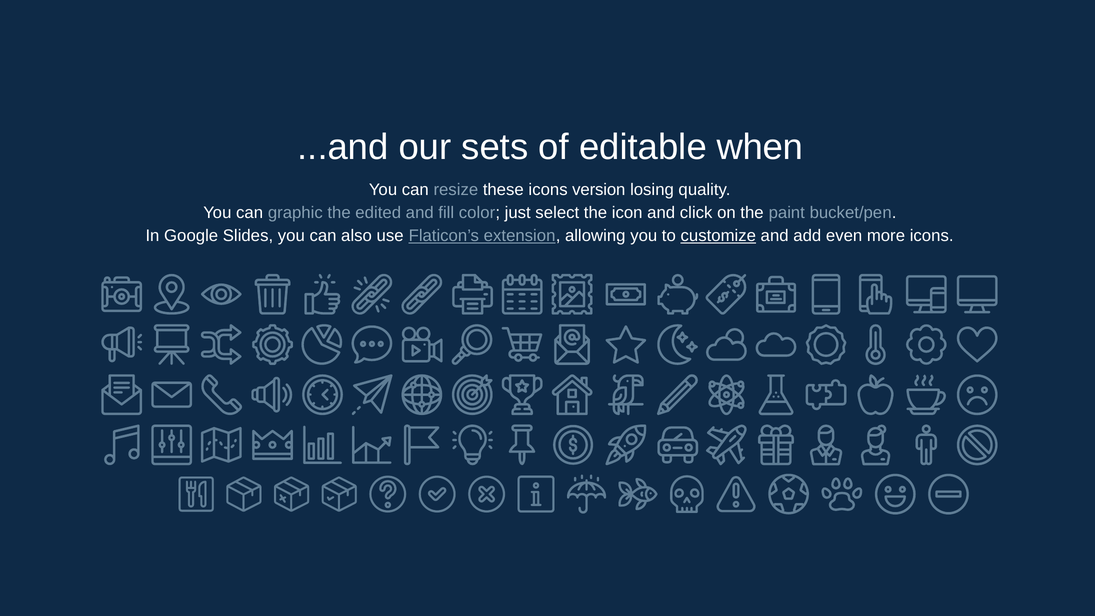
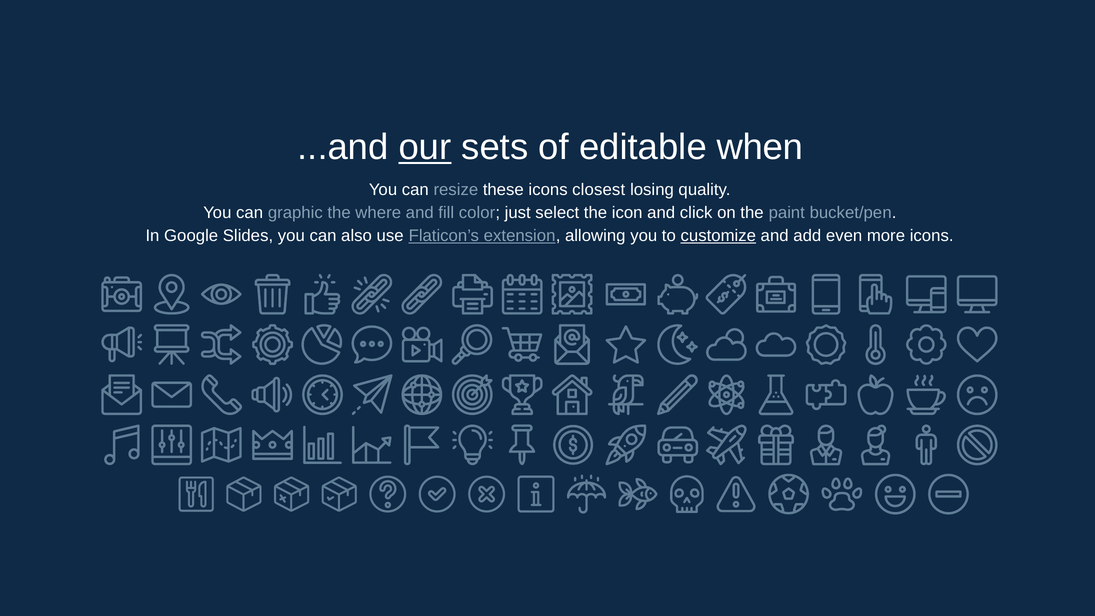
our underline: none -> present
version: version -> closest
edited: edited -> where
